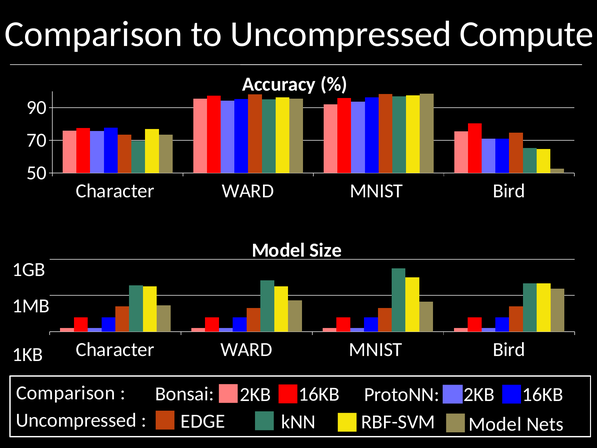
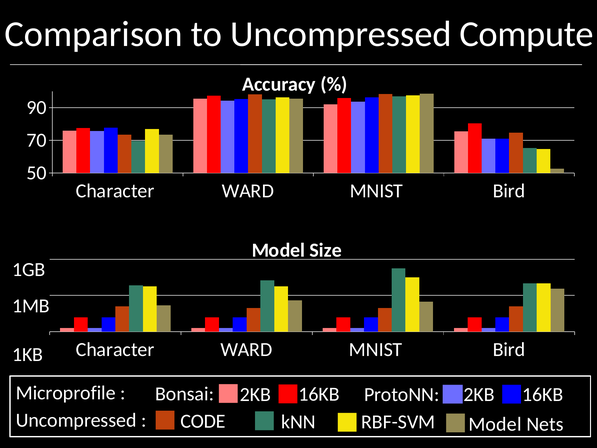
Comparison at (66, 393): Comparison -> Microprofile
EDGE: EDGE -> CODE
